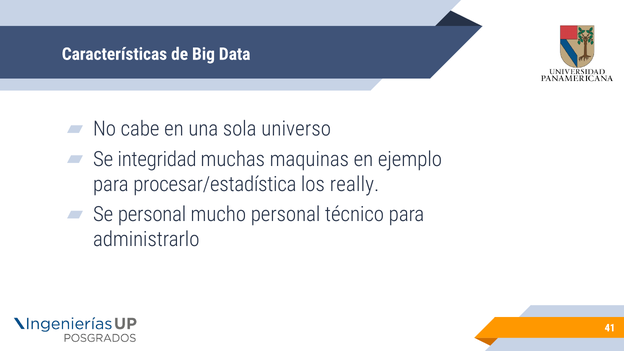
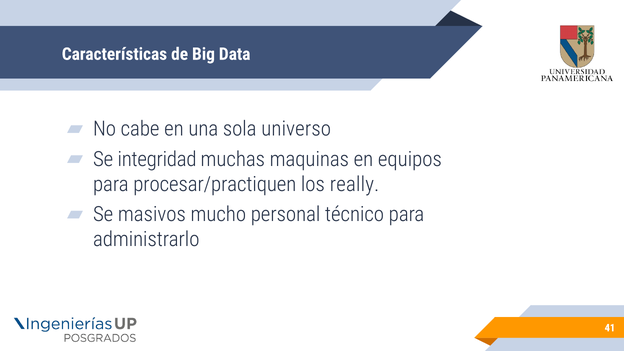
ejemplo: ejemplo -> equipos
procesar/estadística: procesar/estadística -> procesar/practiquen
Se personal: personal -> masivos
